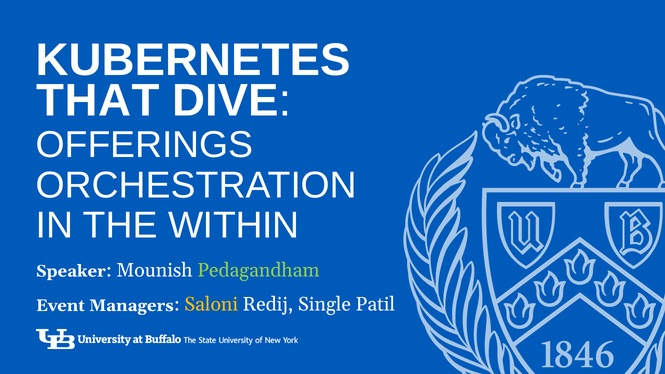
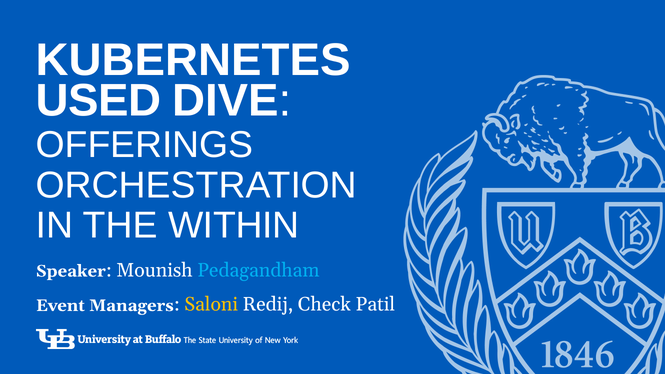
THAT: THAT -> USED
Pedagandham colour: light green -> light blue
Single: Single -> Check
